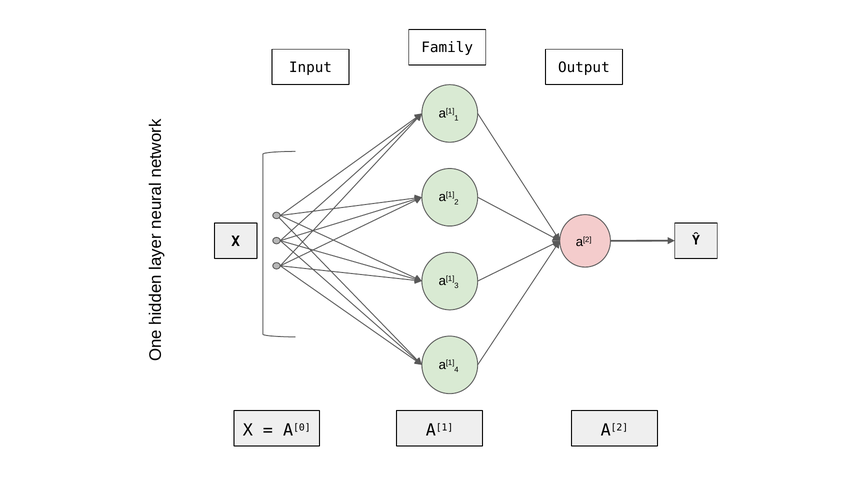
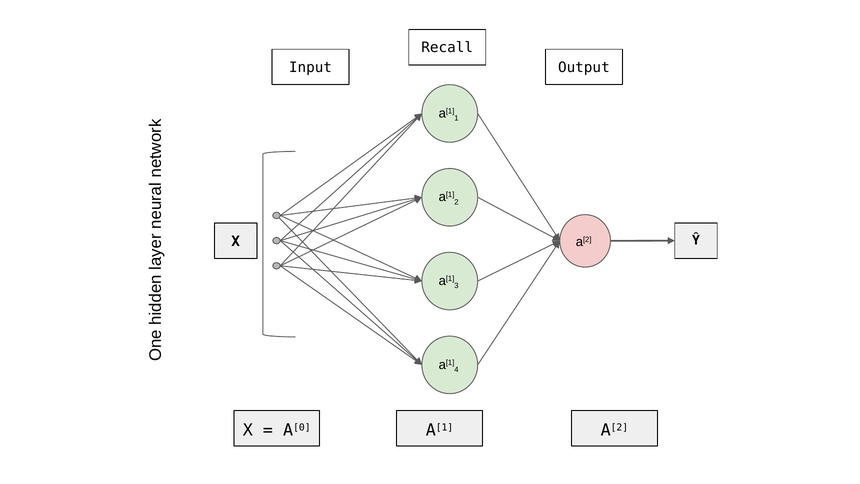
Family: Family -> Recall
